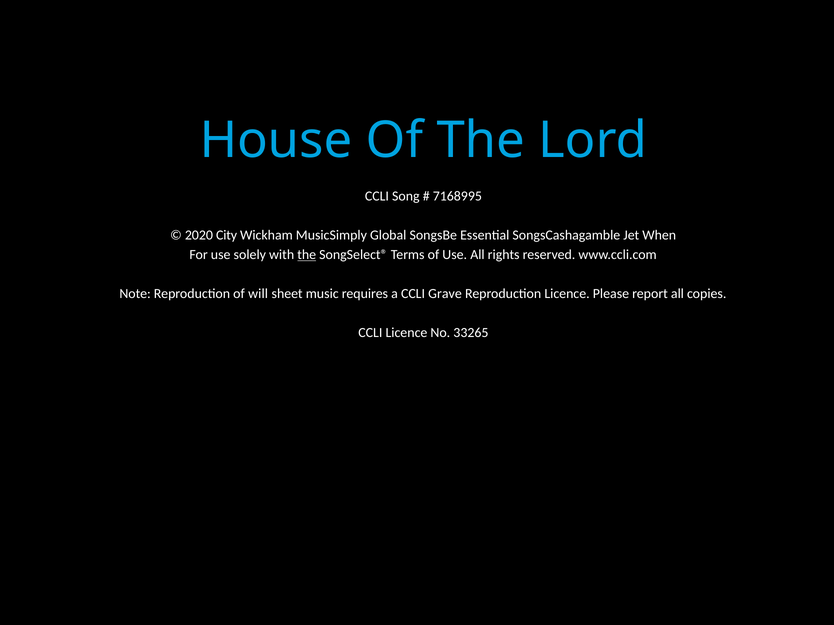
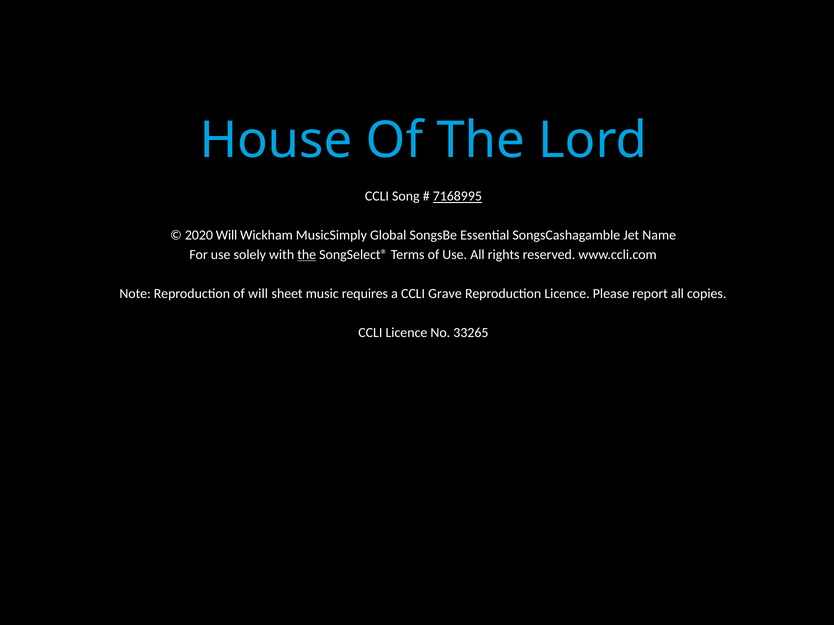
7168995 underline: none -> present
2020 City: City -> Will
When: When -> Name
